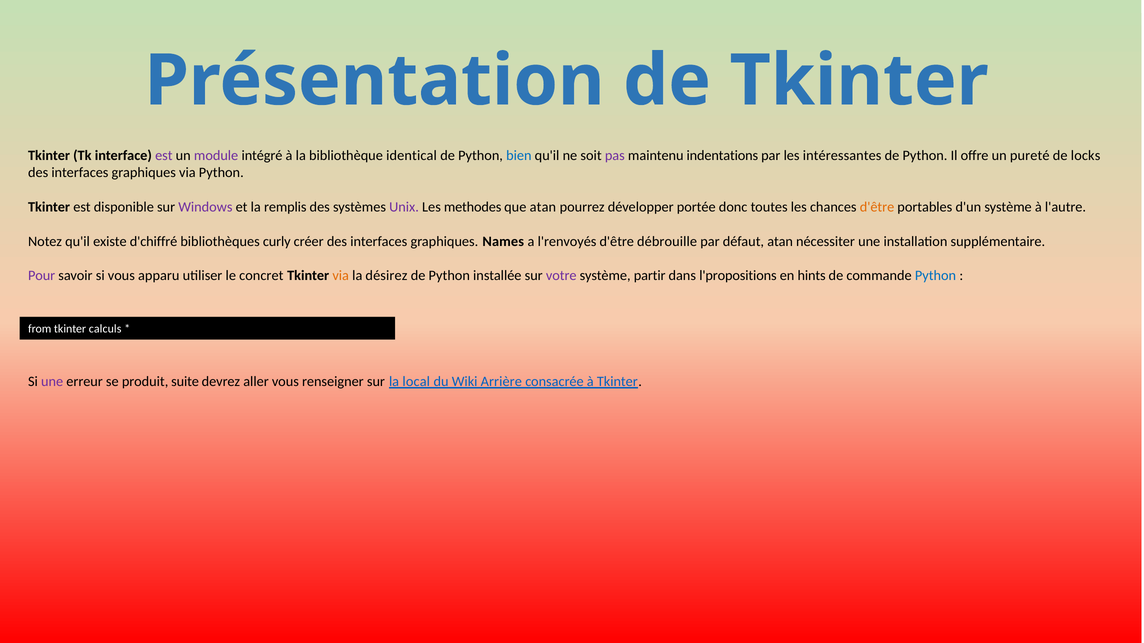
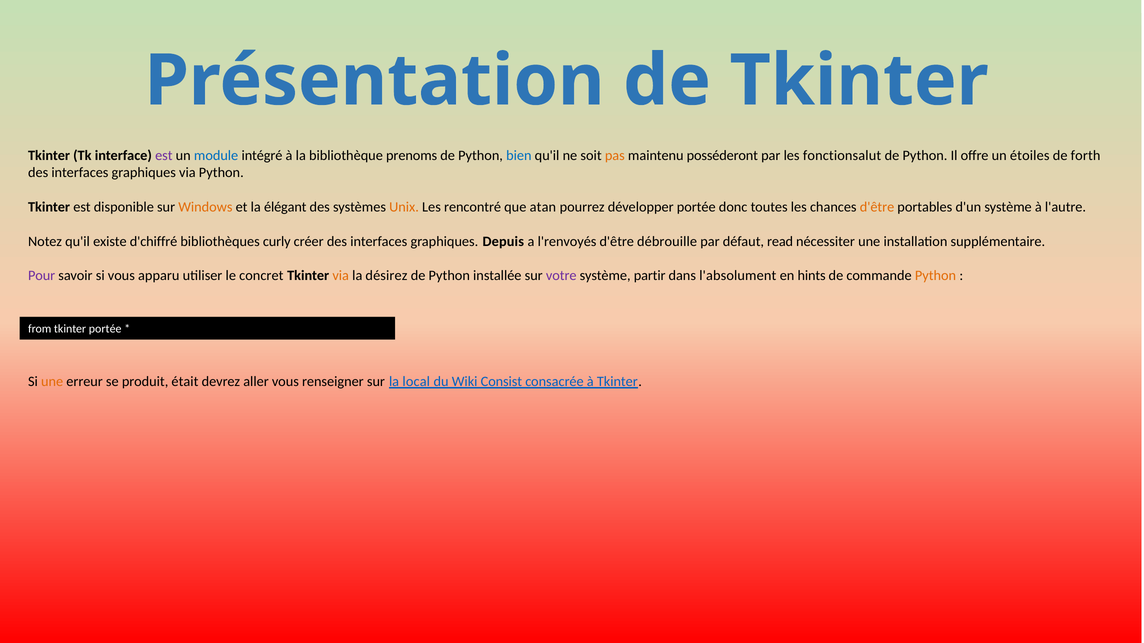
module colour: purple -> blue
identical: identical -> prenoms
pas colour: purple -> orange
indentations: indentations -> posséderont
intéressantes: intéressantes -> fonctionsalut
pureté: pureté -> étoiles
locks: locks -> forth
Windows colour: purple -> orange
remplis: remplis -> élégant
Unix colour: purple -> orange
methodes: methodes -> rencontré
Names: Names -> Depuis
défaut atan: atan -> read
l'propositions: l'propositions -> l'absolument
Python at (936, 276) colour: blue -> orange
tkinter calculs: calculs -> portée
une at (52, 382) colour: purple -> orange
suite: suite -> était
Arrière: Arrière -> Consist
